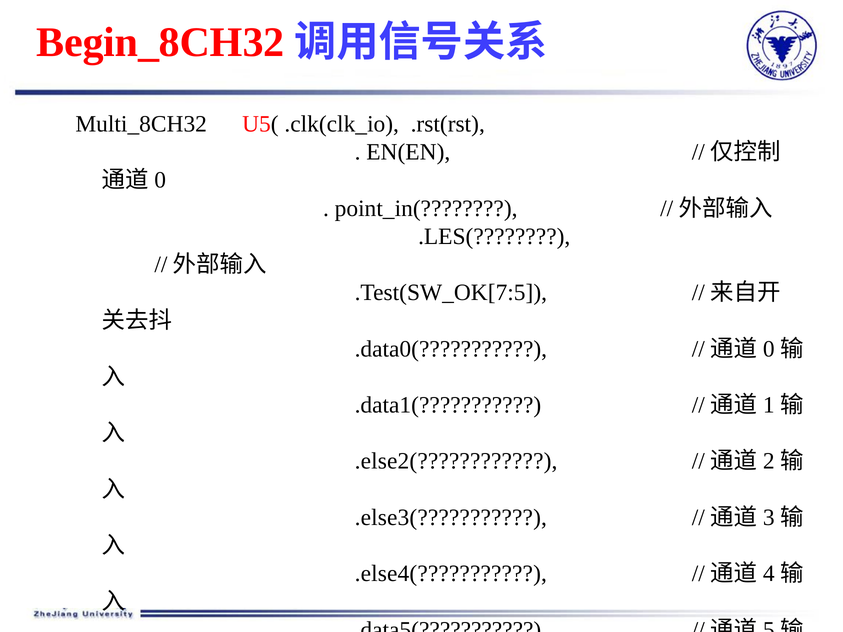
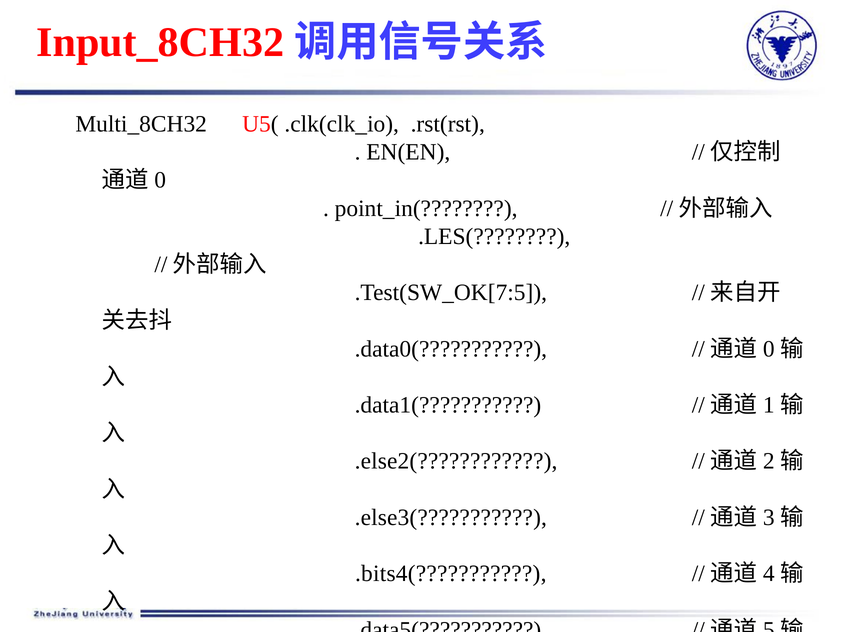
Begin_8CH32: Begin_8CH32 -> Input_8CH32
.else4(: .else4( -> .bits4(
